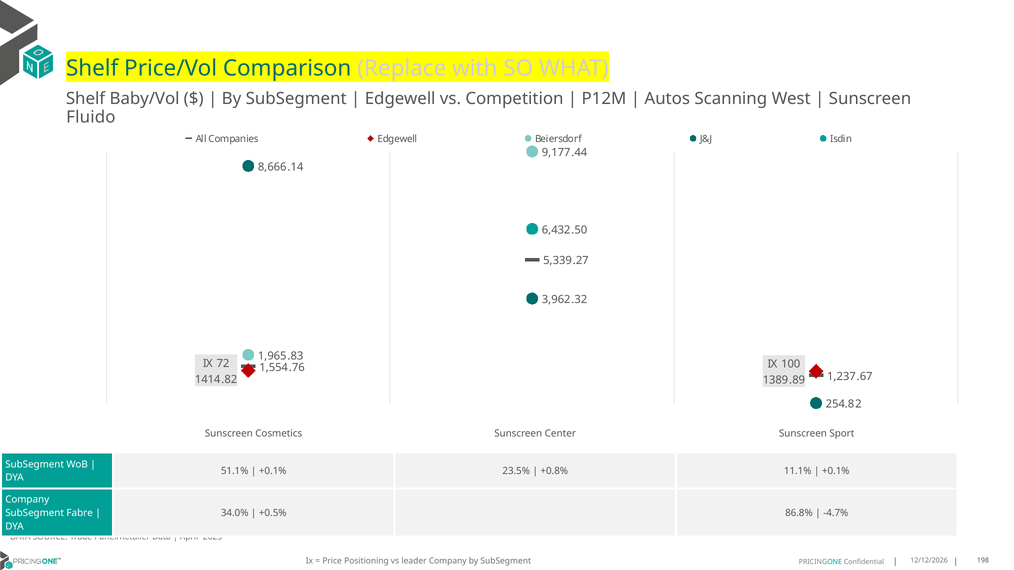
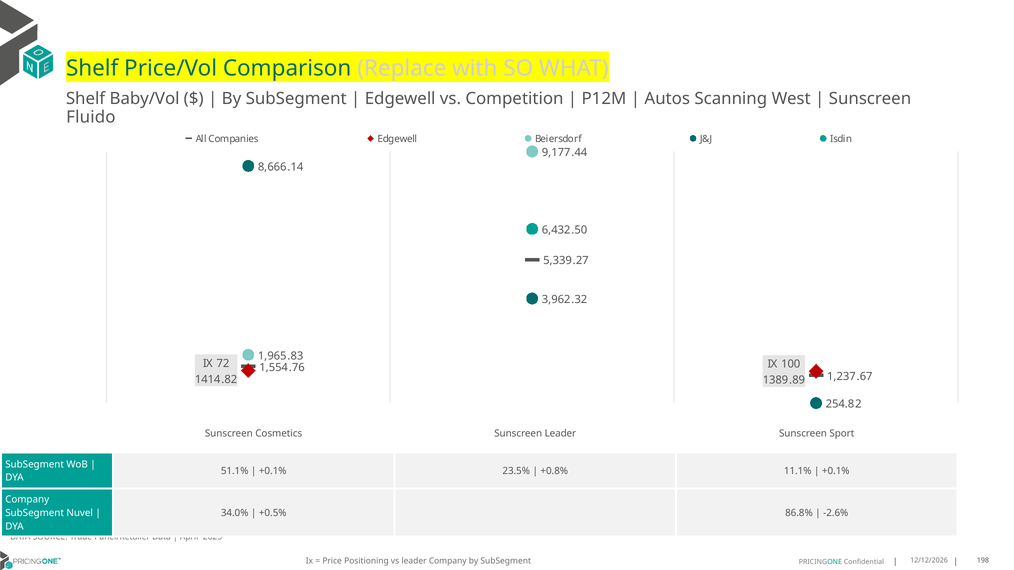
Sunscreen Center: Center -> Leader
Fabre: Fabre -> Nuvel
-4.7%: -4.7% -> -2.6%
